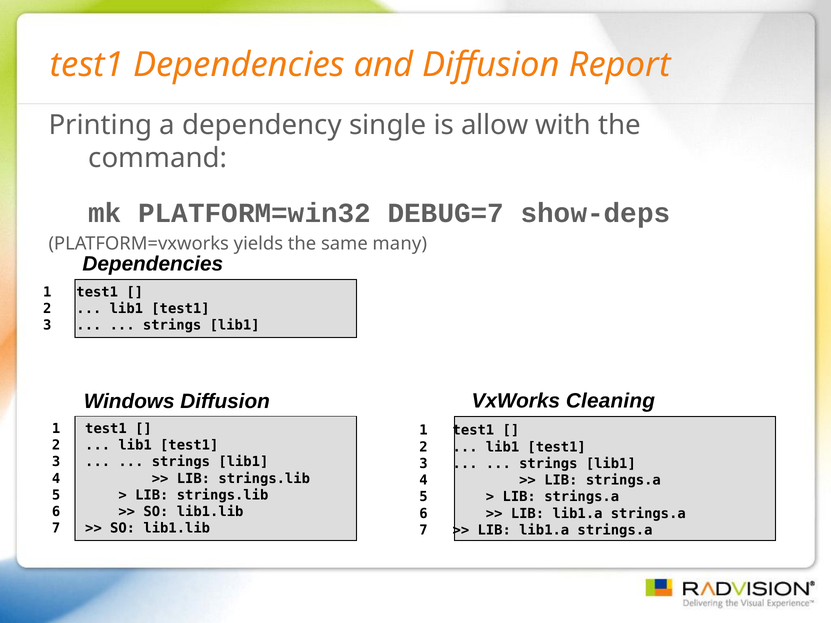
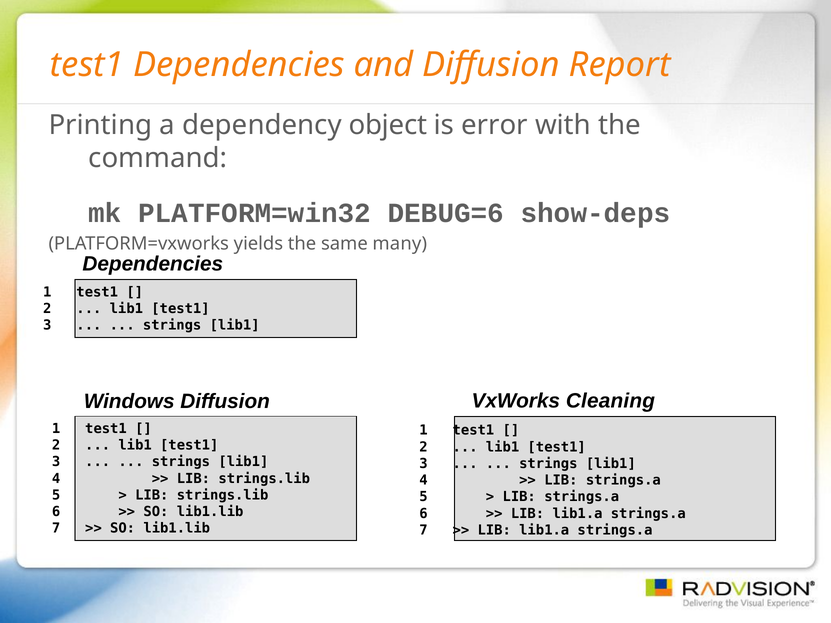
single: single -> object
allow: allow -> error
DEBUG=7: DEBUG=7 -> DEBUG=6
